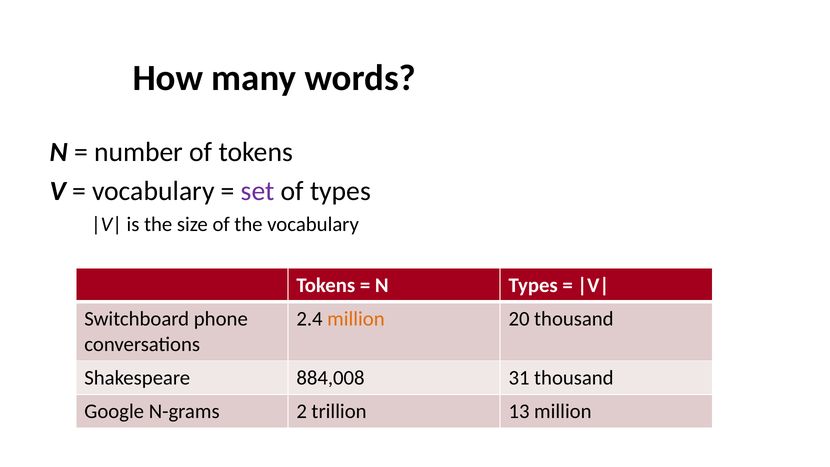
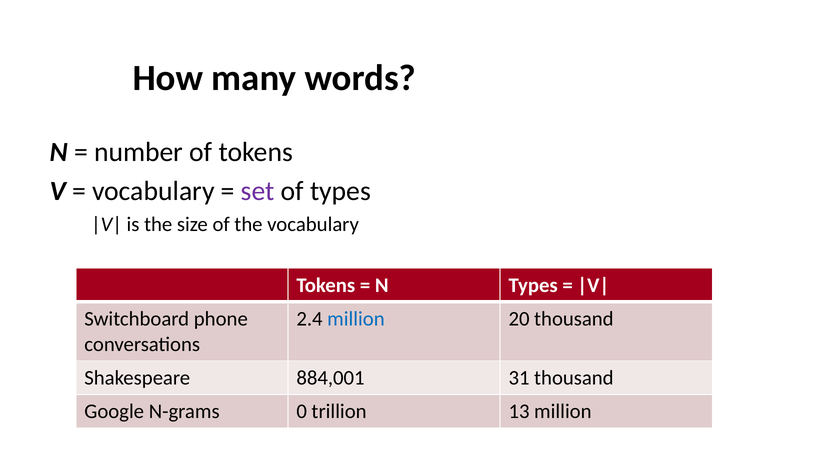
million at (356, 319) colour: orange -> blue
884,008: 884,008 -> 884,001
2: 2 -> 0
